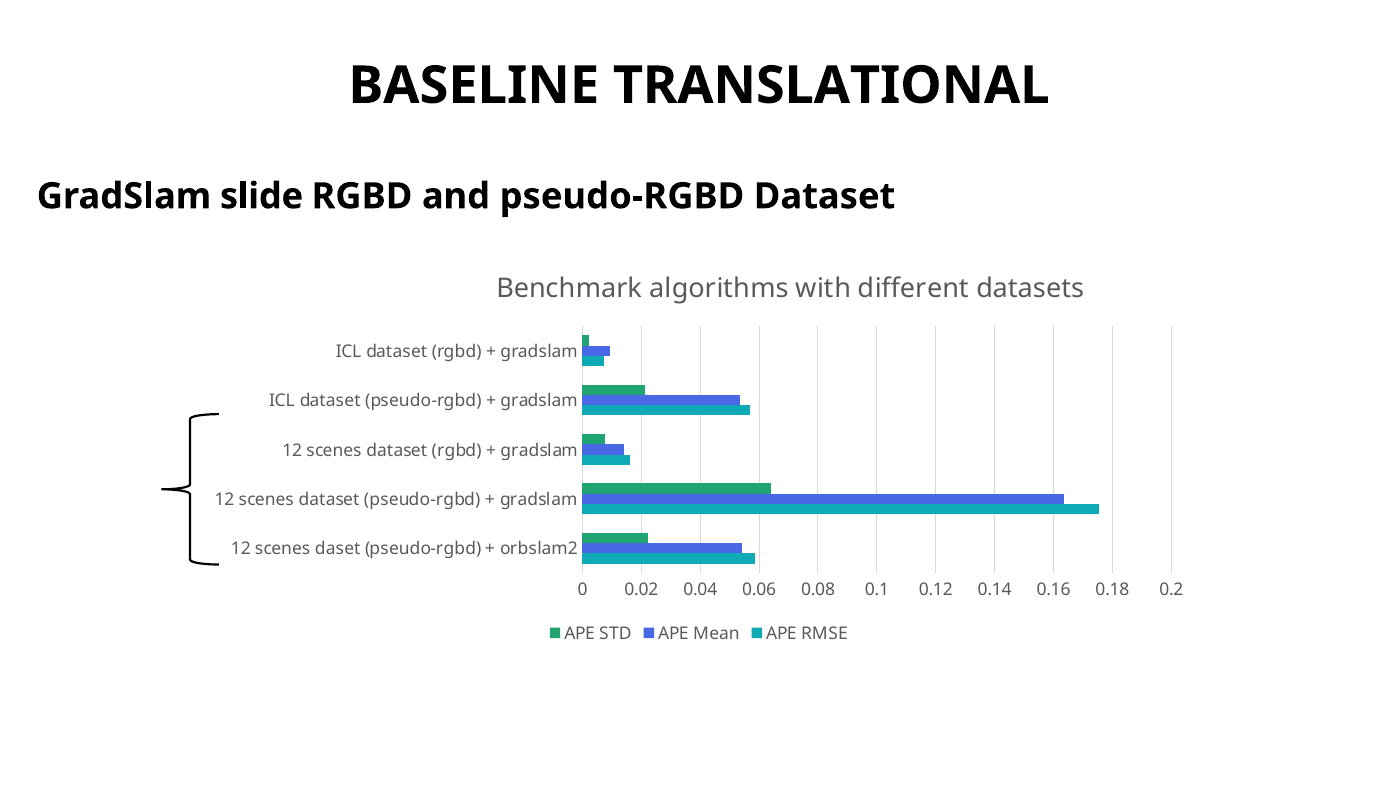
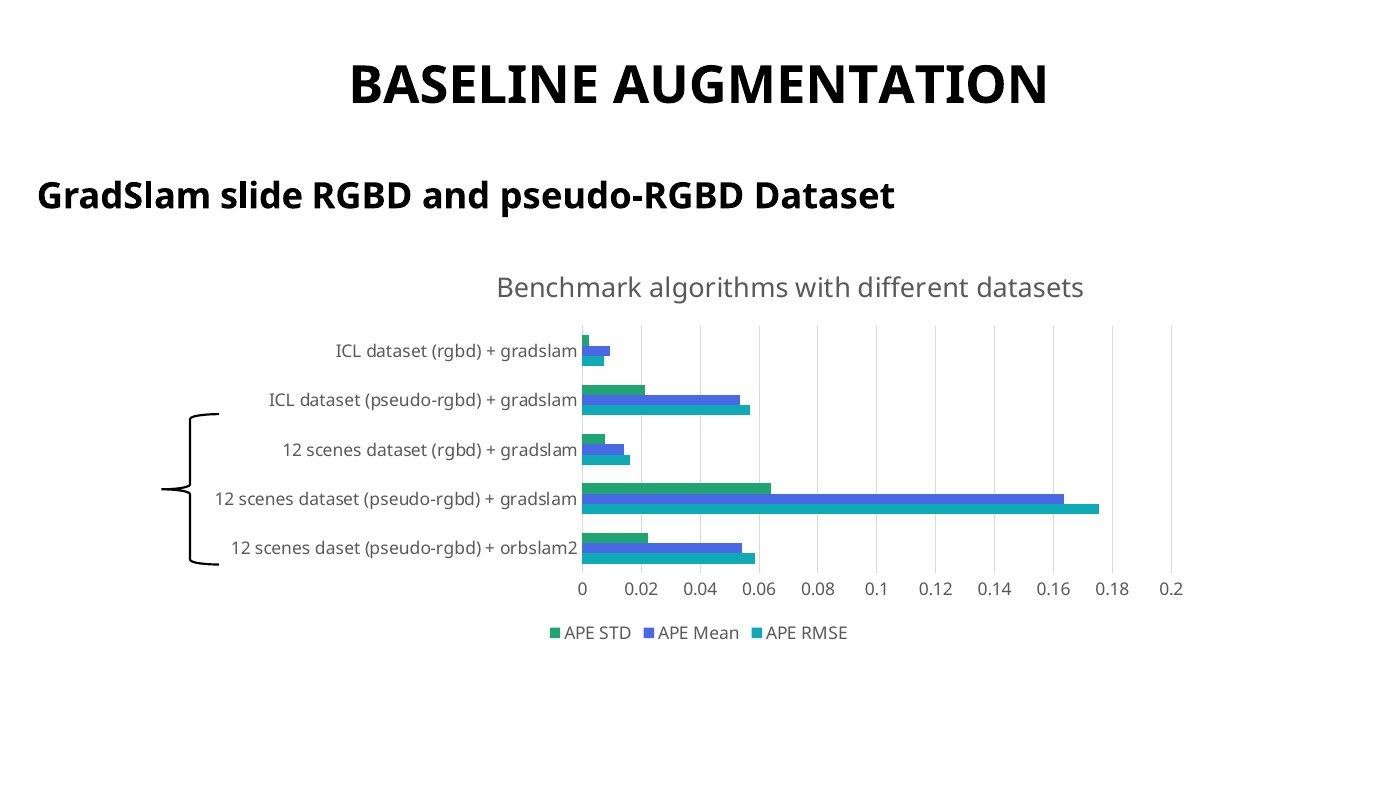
TRANSLATIONAL: TRANSLATIONAL -> AUGMENTATION
